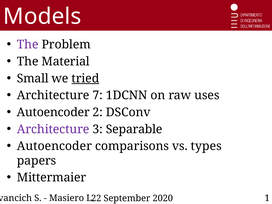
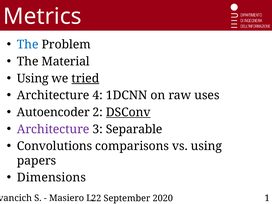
Models: Models -> Metrics
The at (28, 45) colour: purple -> blue
Small at (33, 78): Small -> Using
7: 7 -> 4
DSConv underline: none -> present
Autoencoder at (54, 146): Autoencoder -> Convolutions
vs types: types -> using
Mittermaier: Mittermaier -> Dimensions
